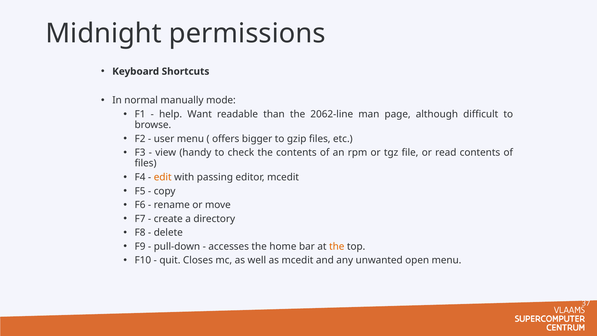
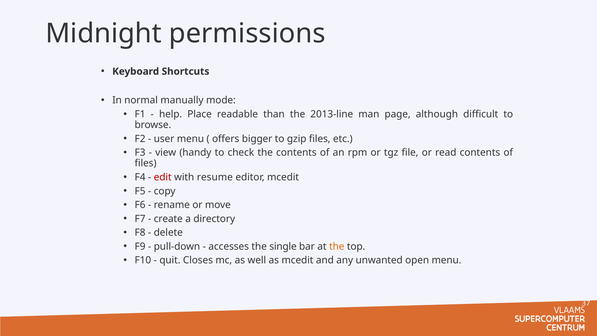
Want: Want -> Place
2062-line: 2062-line -> 2013-line
edit colour: orange -> red
passing: passing -> resume
home: home -> single
